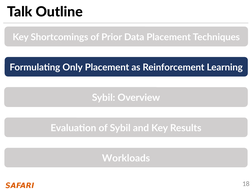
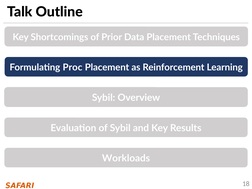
Only: Only -> Proc
